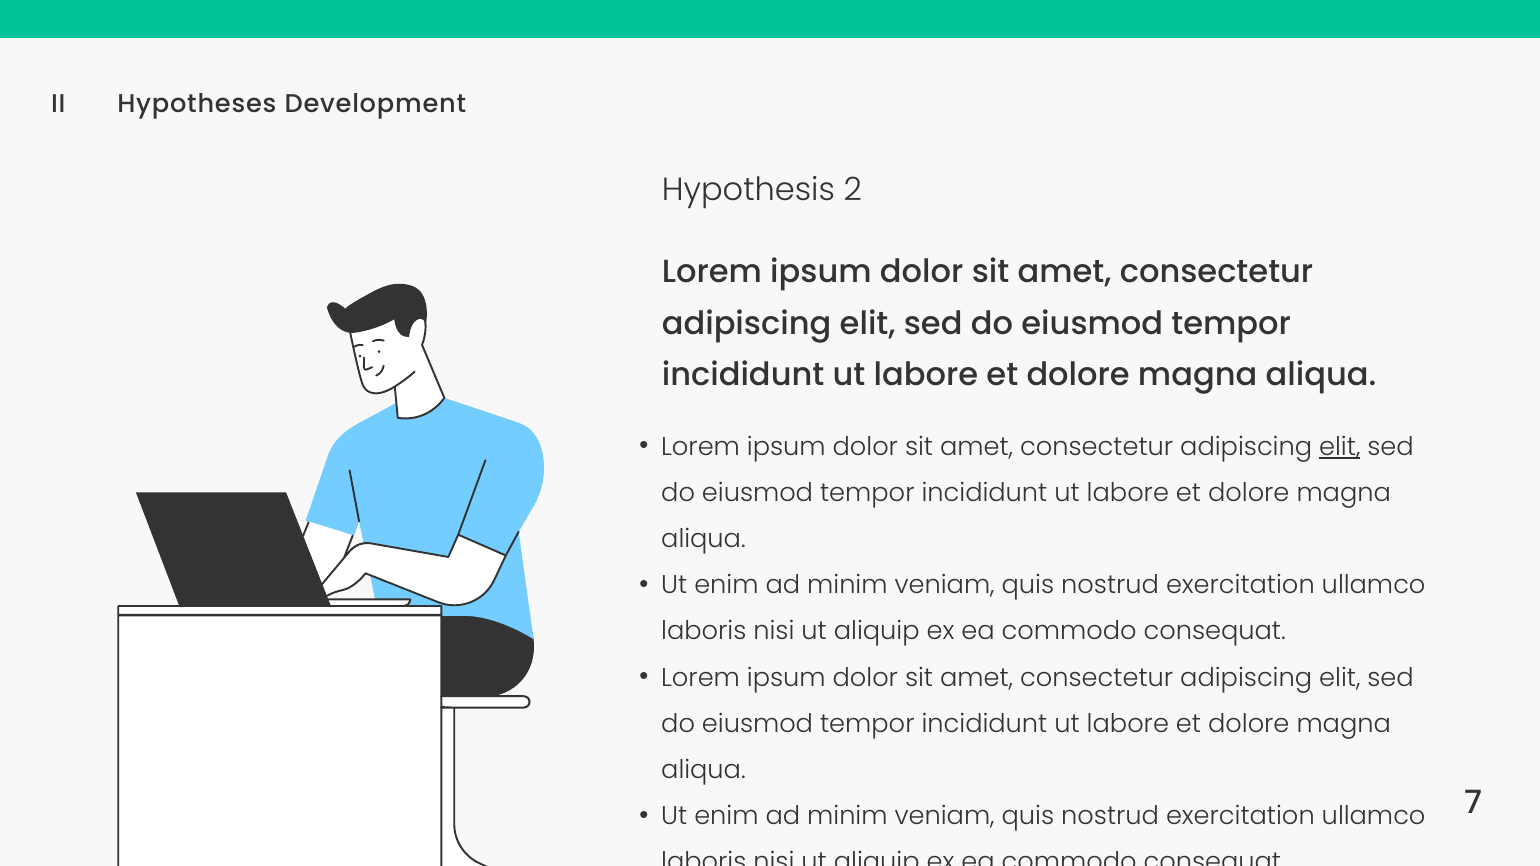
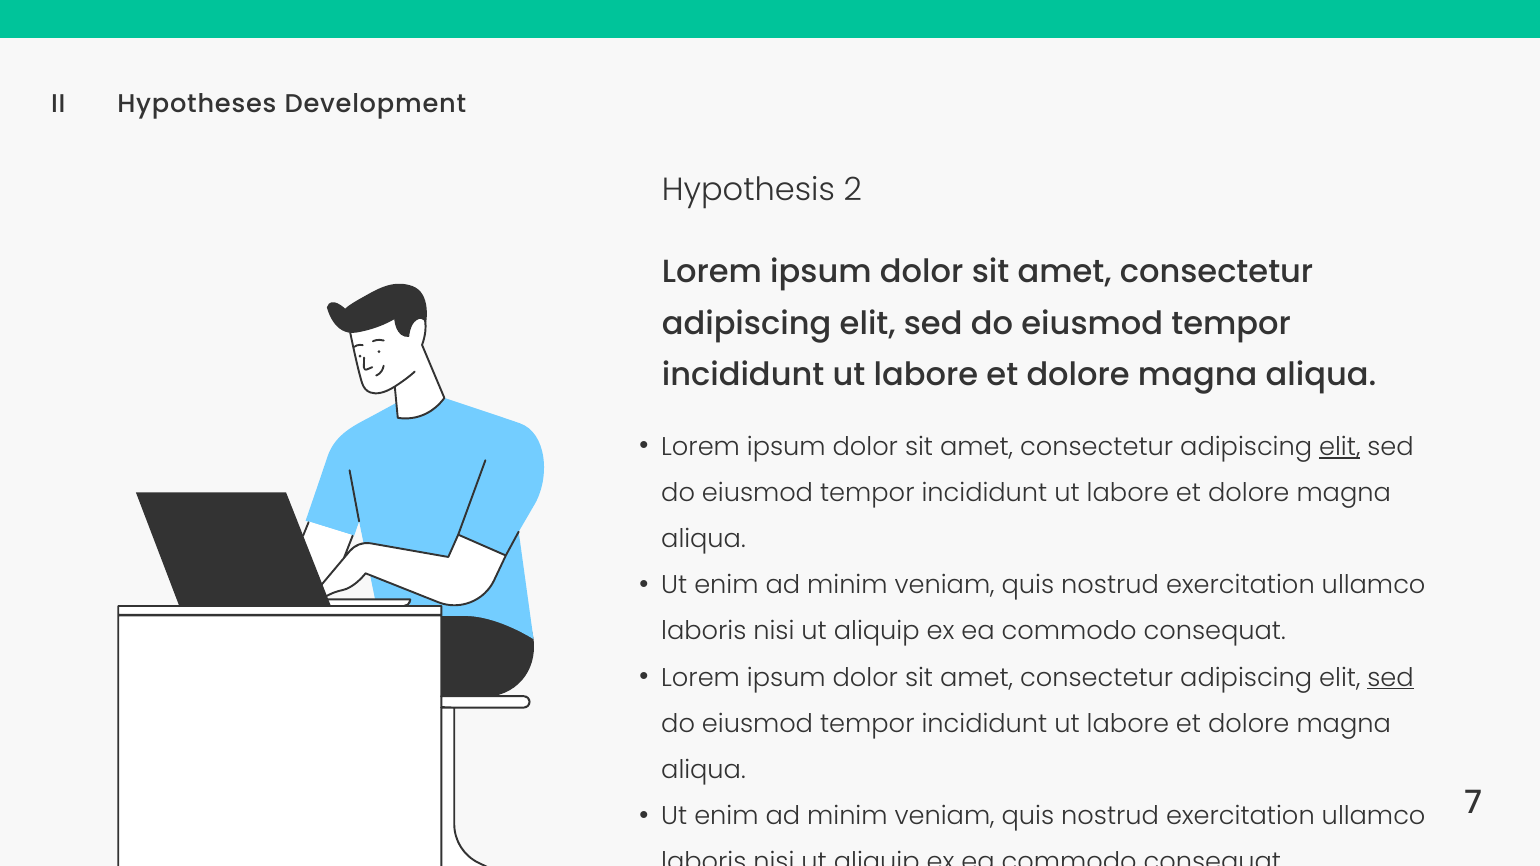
sed at (1391, 678) underline: none -> present
